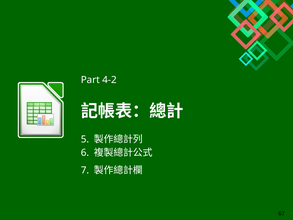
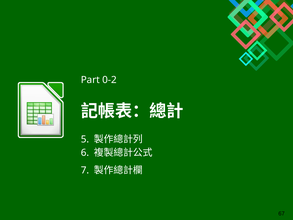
4-2: 4-2 -> 0-2
